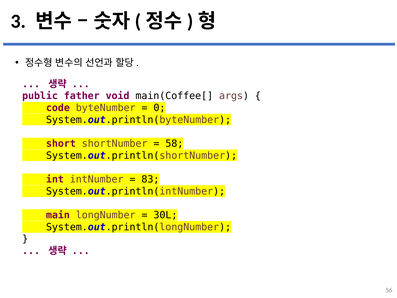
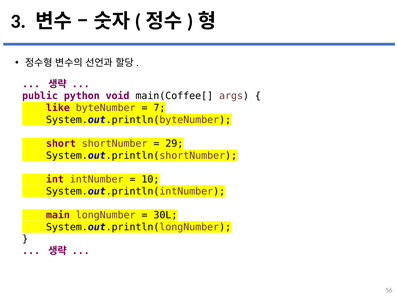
father: father -> python
code: code -> like
0: 0 -> 7
58: 58 -> 29
83: 83 -> 10
